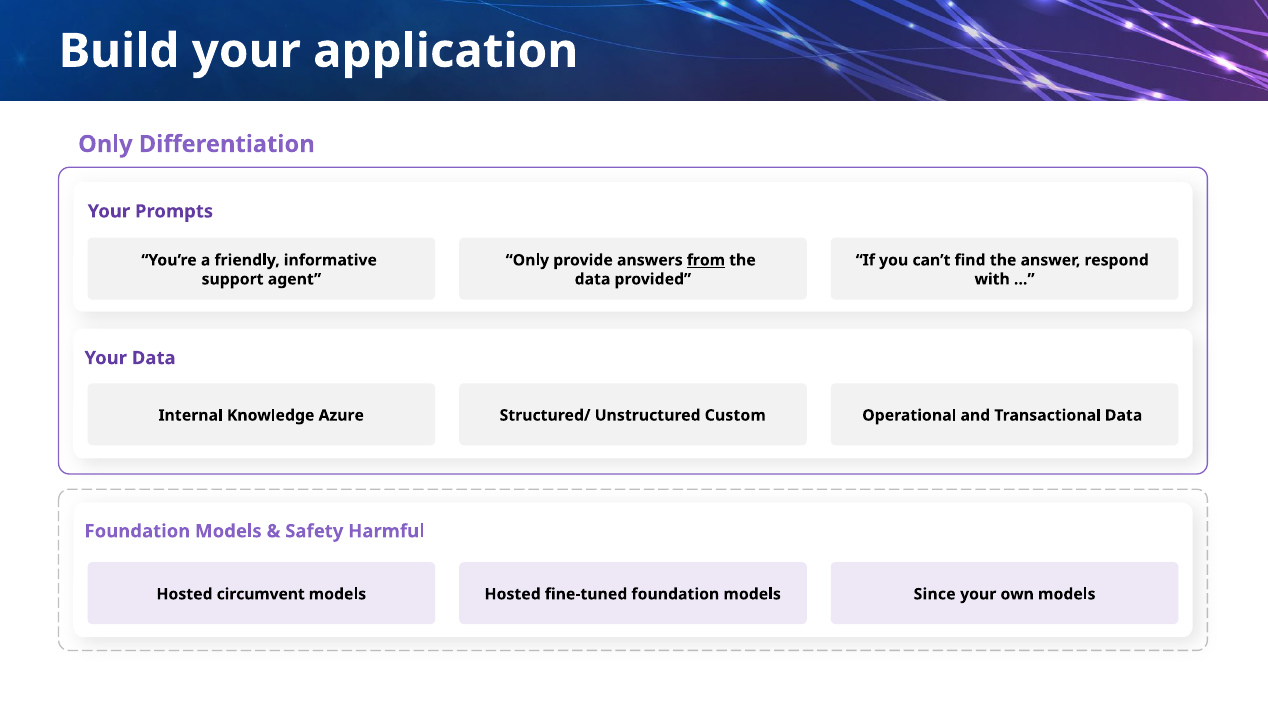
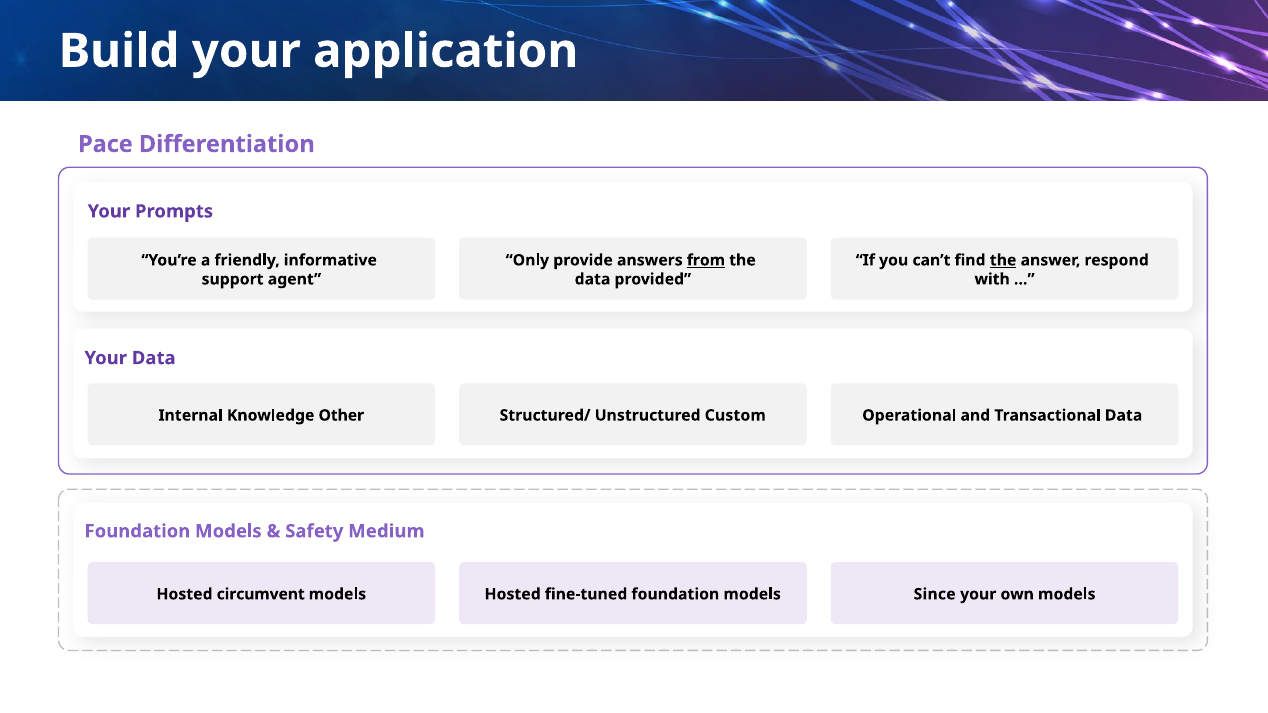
Only at (105, 144): Only -> Pace
the at (1003, 260) underline: none -> present
Azure: Azure -> Other
Harmful: Harmful -> Medium
